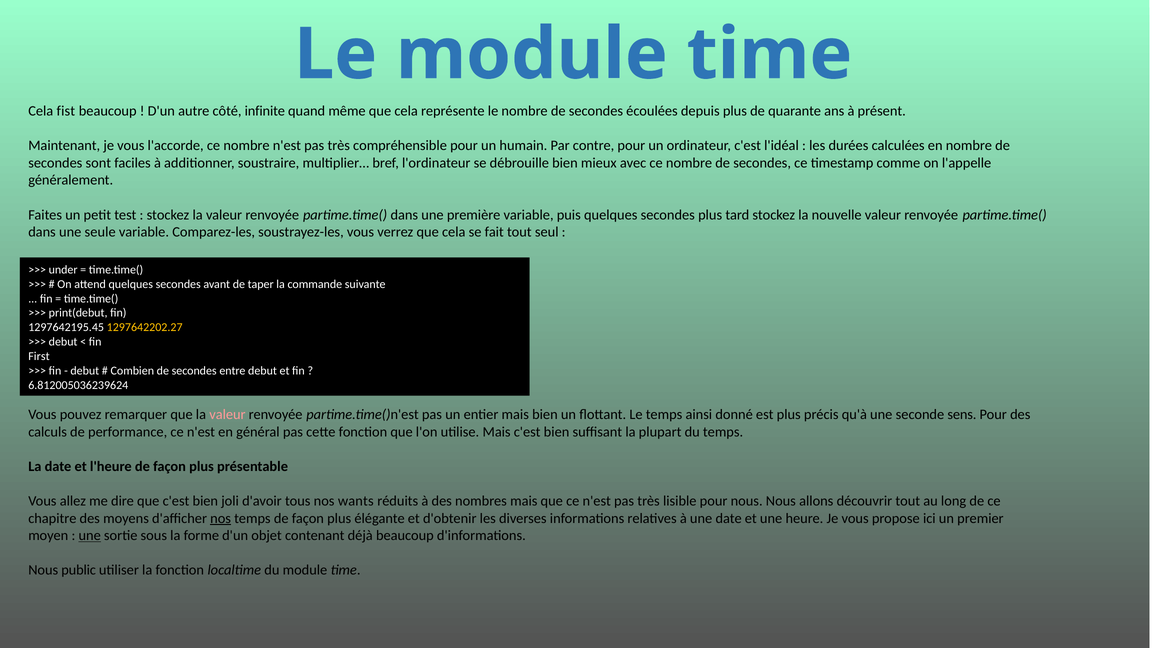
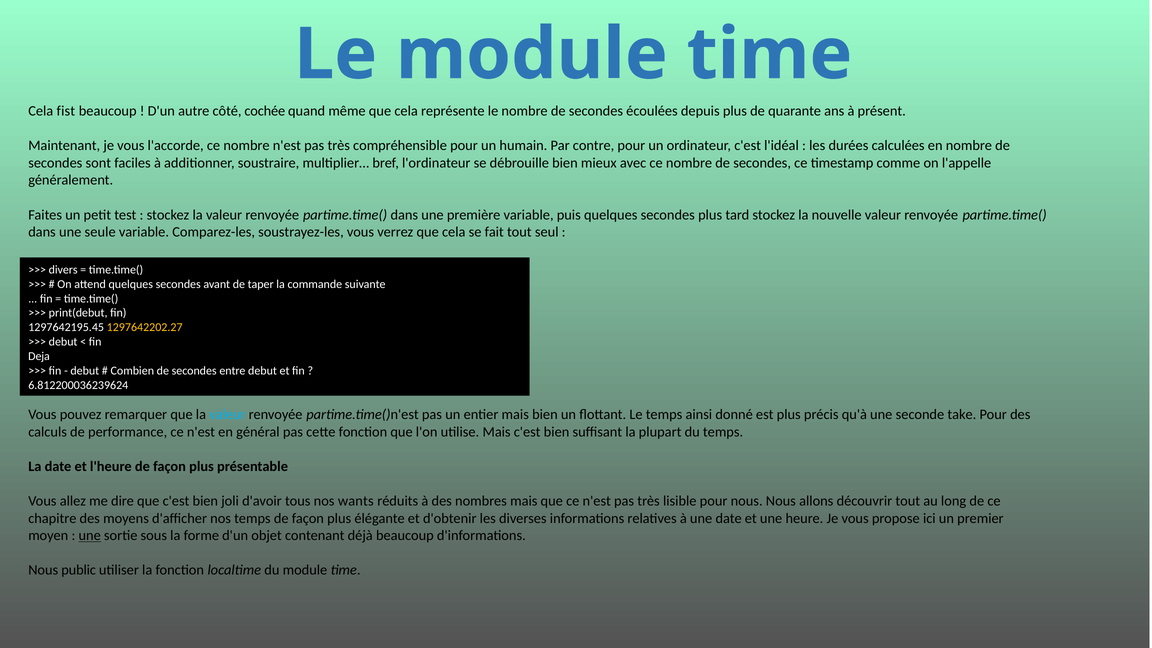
infinite: infinite -> cochée
under: under -> divers
First: First -> Deja
6.812005036239624: 6.812005036239624 -> 6.812200036239624
valeur at (227, 415) colour: pink -> light blue
sens: sens -> take
nos at (221, 518) underline: present -> none
